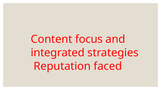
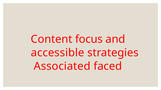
integrated: integrated -> accessible
Reputation: Reputation -> Associated
